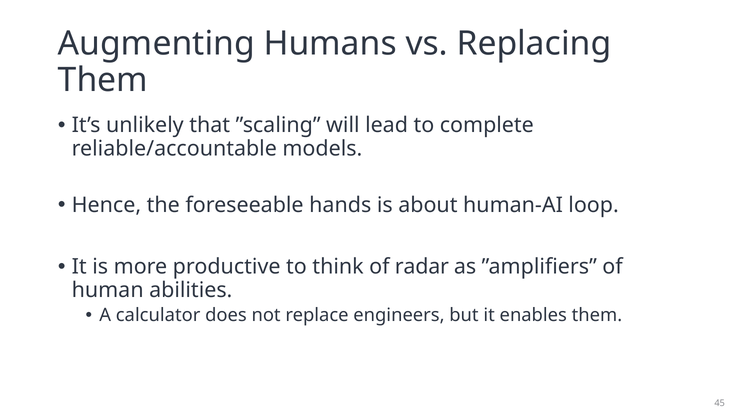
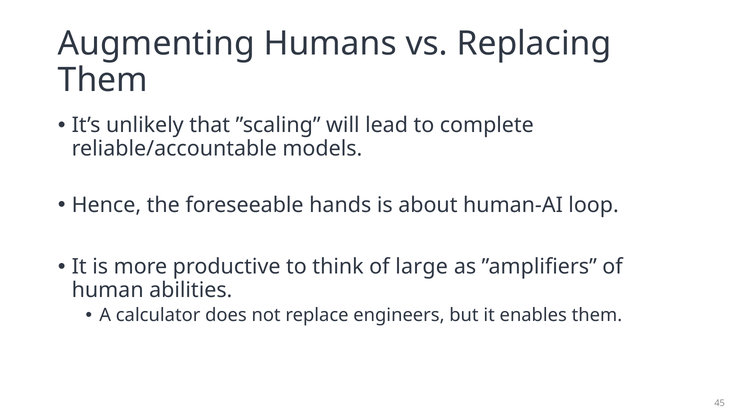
radar: radar -> large
